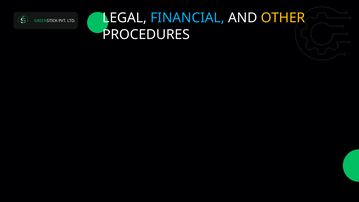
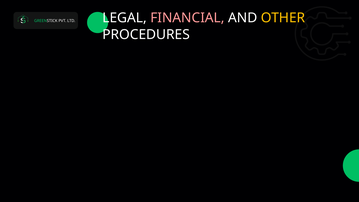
FINANCIAL colour: light blue -> pink
